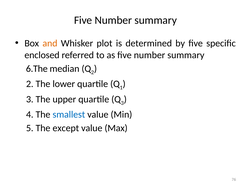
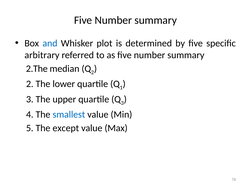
and colour: orange -> blue
enclosed: enclosed -> arbitrary
6.The: 6.The -> 2.The
